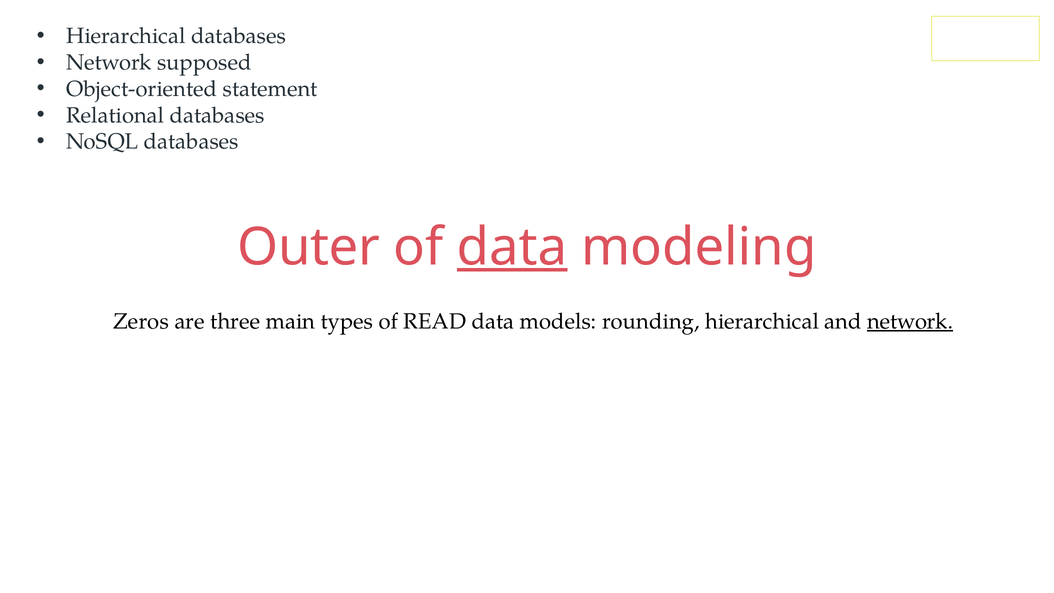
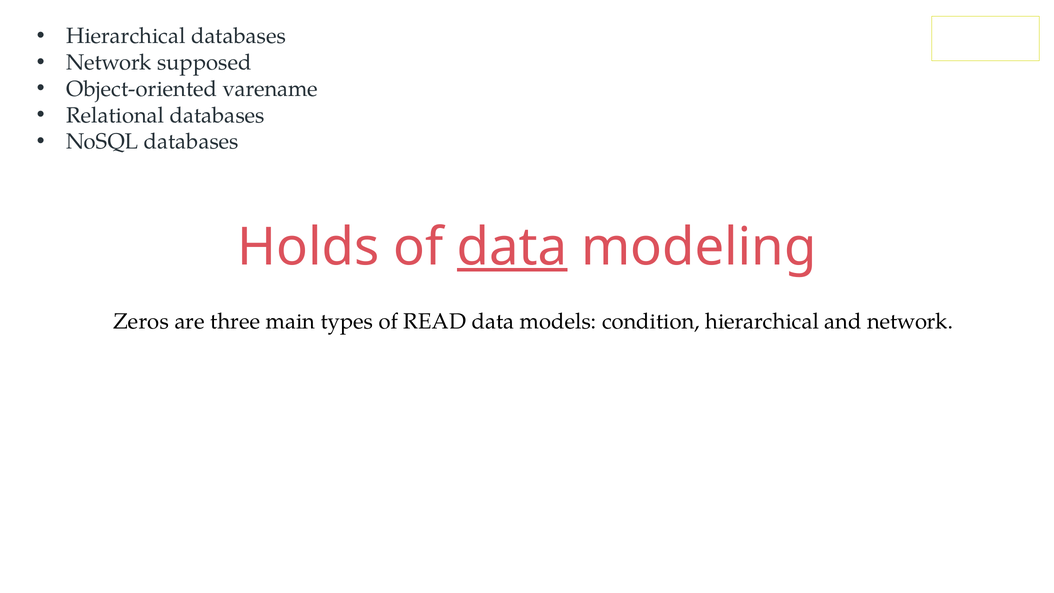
statement: statement -> varename
Outer: Outer -> Holds
rounding: rounding -> condition
network at (910, 321) underline: present -> none
